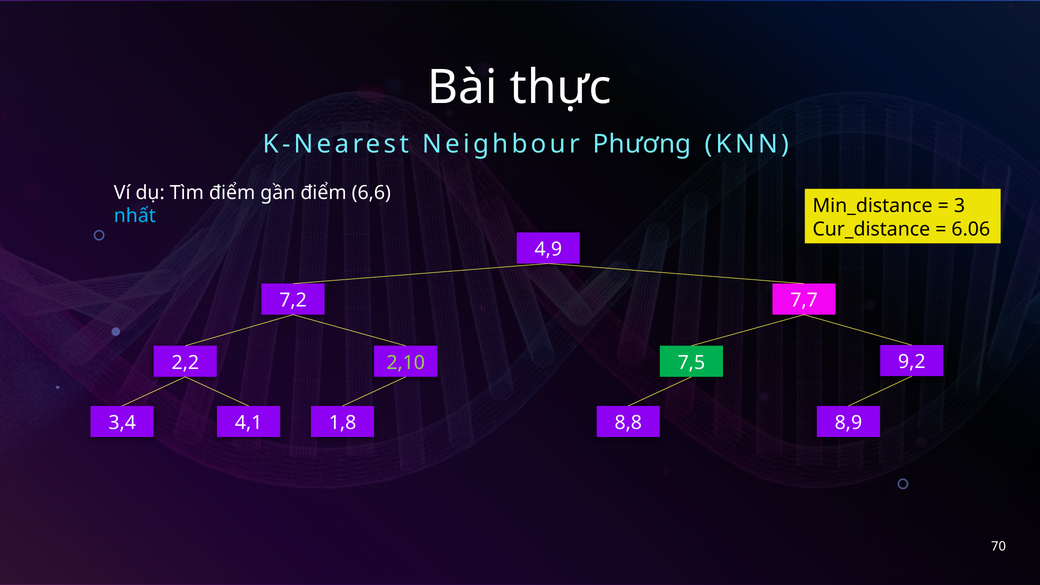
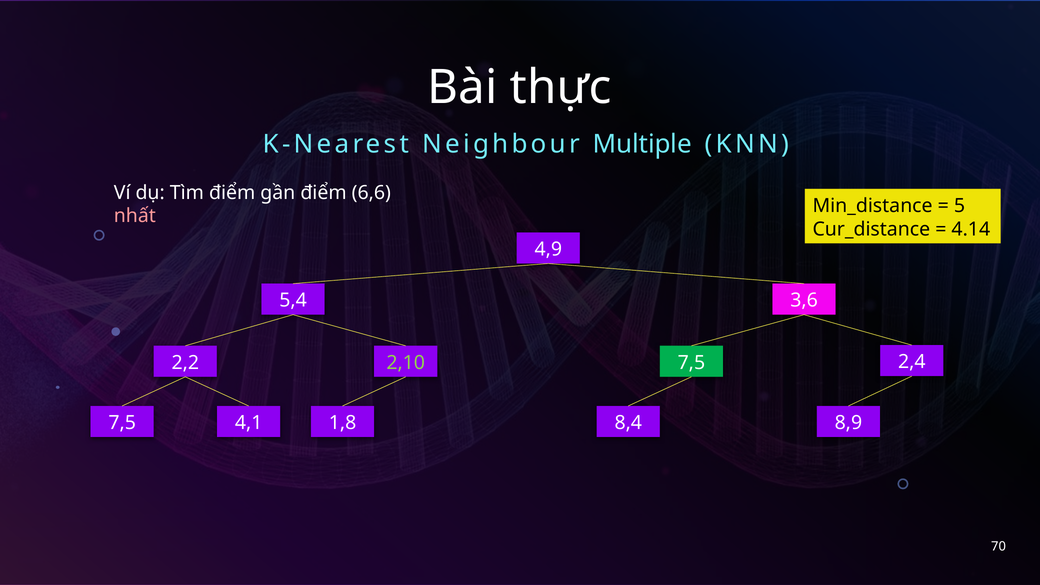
Phương: Phương -> Multiple
3: 3 -> 5
nhất colour: light blue -> pink
6.06: 6.06 -> 4.14
7,2: 7,2 -> 5,4
7,7: 7,7 -> 3,6
9,2: 9,2 -> 2,4
3,4 at (122, 423): 3,4 -> 7,5
8,8: 8,8 -> 8,4
